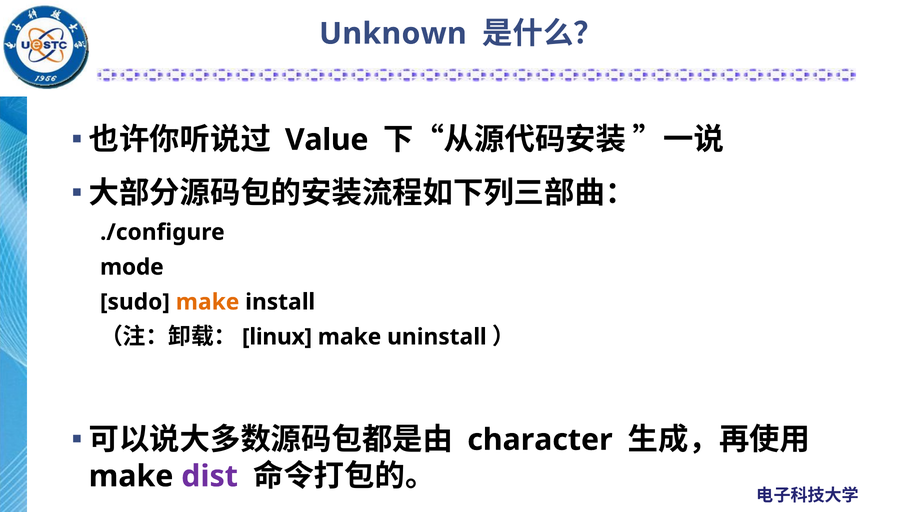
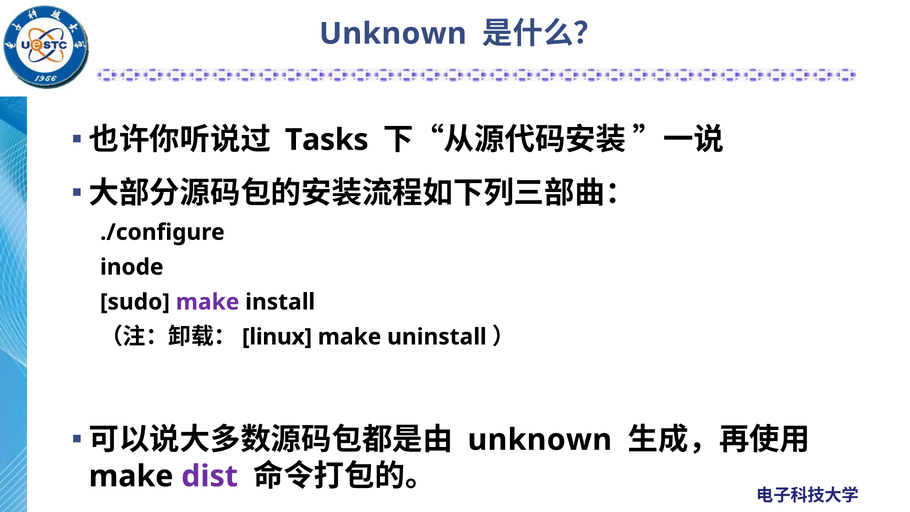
Value: Value -> Tasks
mode: mode -> inode
make at (208, 302) colour: orange -> purple
character at (540, 440): character -> unknown
